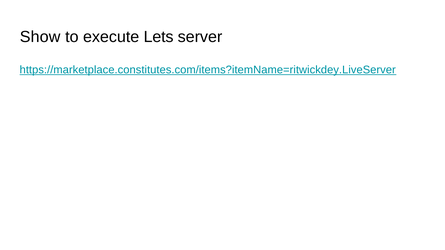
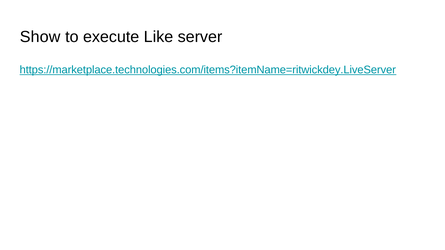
Lets: Lets -> Like
https://marketplace.constitutes.com/items?itemName=ritwickdey.LiveServer: https://marketplace.constitutes.com/items?itemName=ritwickdey.LiveServer -> https://marketplace.technologies.com/items?itemName=ritwickdey.LiveServer
